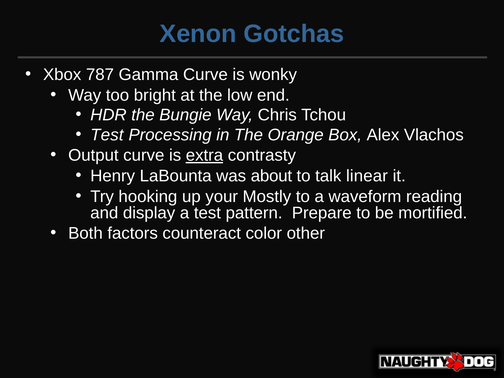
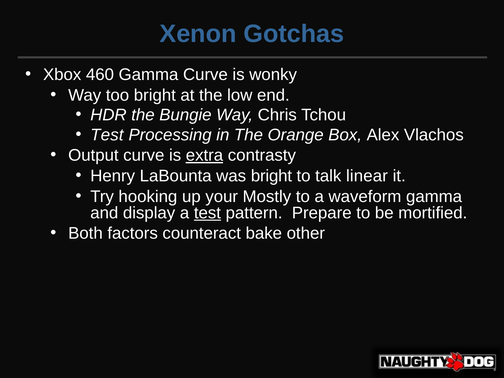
787: 787 -> 460
was about: about -> bright
waveform reading: reading -> gamma
test at (207, 213) underline: none -> present
color: color -> bake
